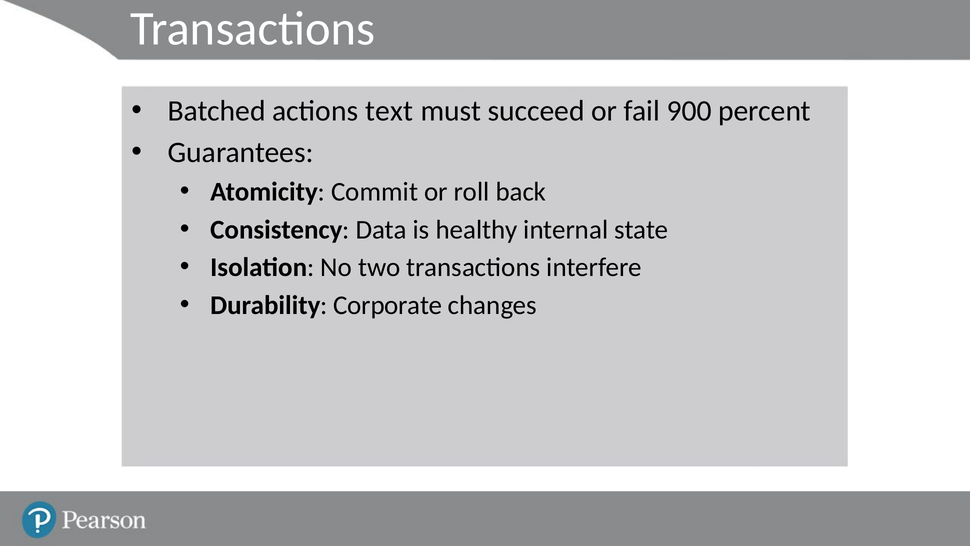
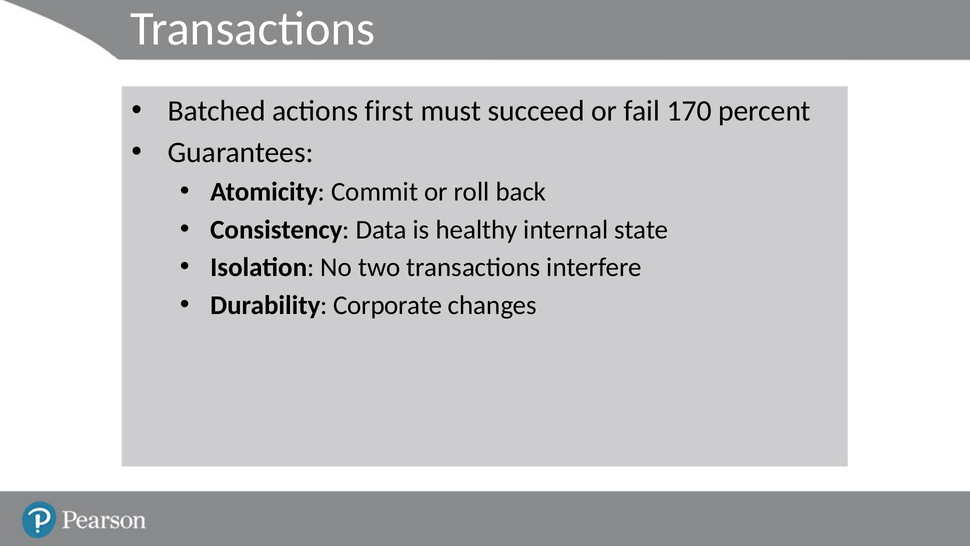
text: text -> first
900: 900 -> 170
